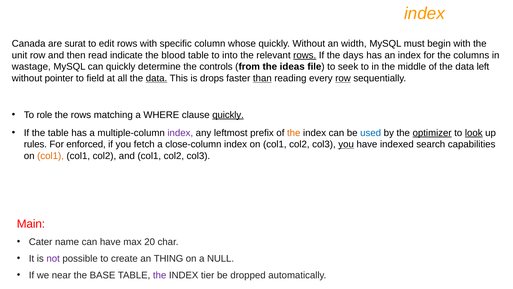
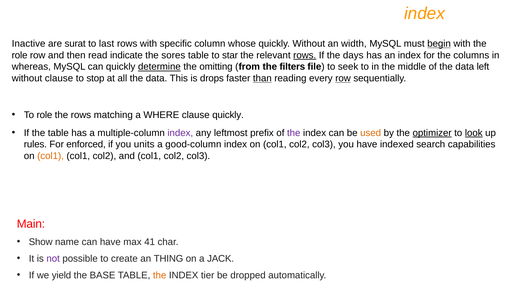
Canada: Canada -> Inactive
edit: edit -> last
begin underline: none -> present
unit at (20, 55): unit -> role
blood: blood -> sores
into: into -> star
wastage: wastage -> whereas
determine underline: none -> present
controls: controls -> omitting
ideas: ideas -> filters
without pointer: pointer -> clause
field: field -> stop
data at (157, 78) underline: present -> none
quickly at (228, 115) underline: present -> none
the at (294, 133) colour: orange -> purple
used colour: blue -> orange
fetch: fetch -> units
close-column: close-column -> good-column
you at (346, 144) underline: present -> none
Cater: Cater -> Show
20: 20 -> 41
NULL: NULL -> JACK
near: near -> yield
the at (160, 275) colour: purple -> orange
